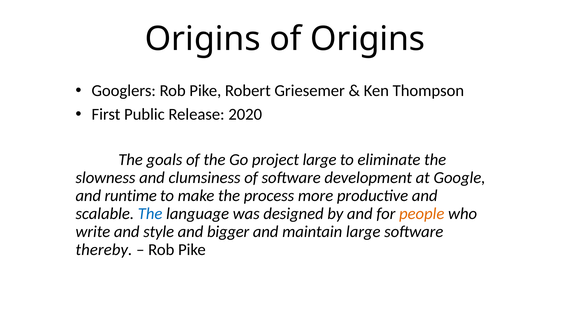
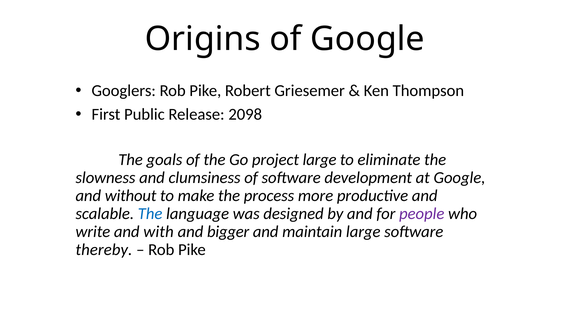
of Origins: Origins -> Google
2020: 2020 -> 2098
runtime: runtime -> without
people colour: orange -> purple
style: style -> with
